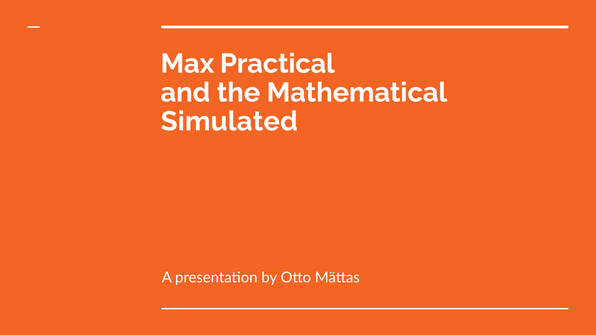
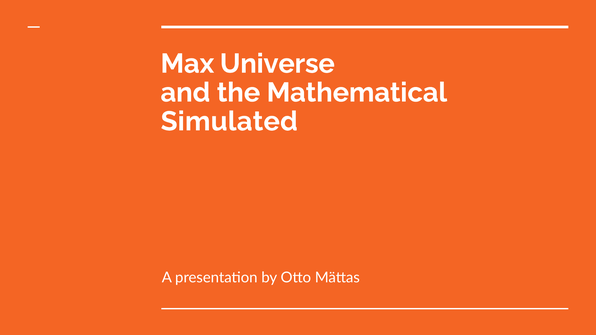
Practical: Practical -> Universe
